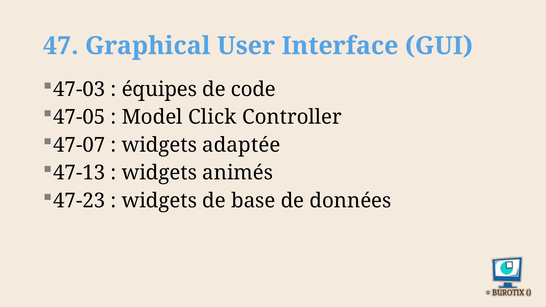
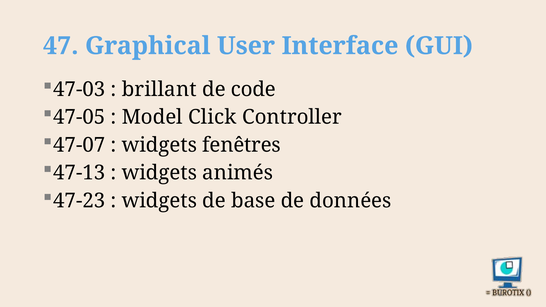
équipes: équipes -> brillant
adaptée: adaptée -> fenêtres
